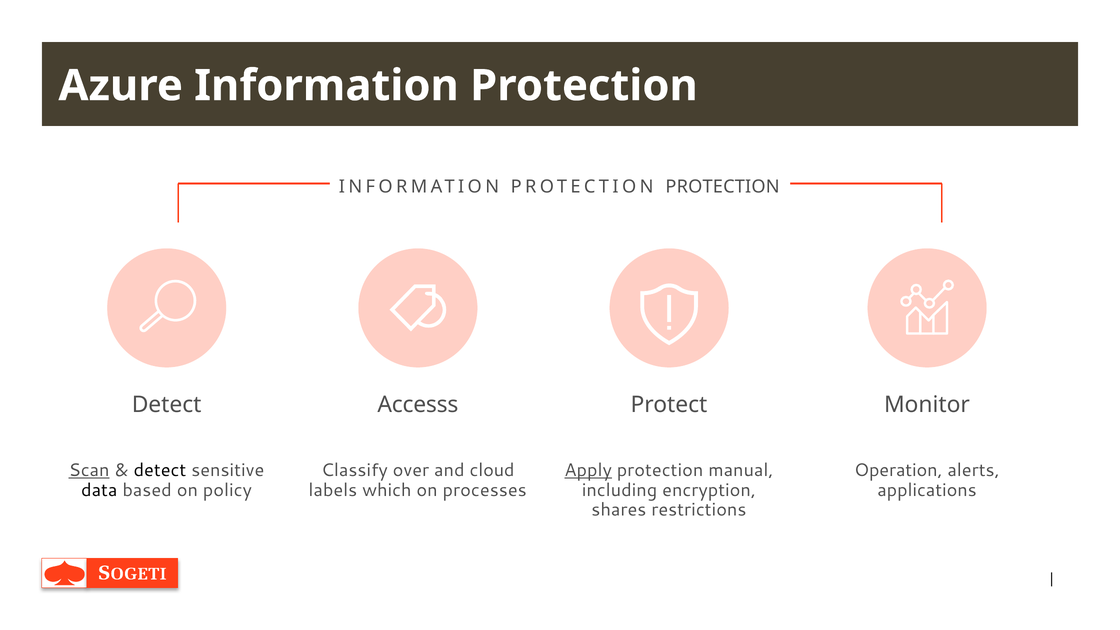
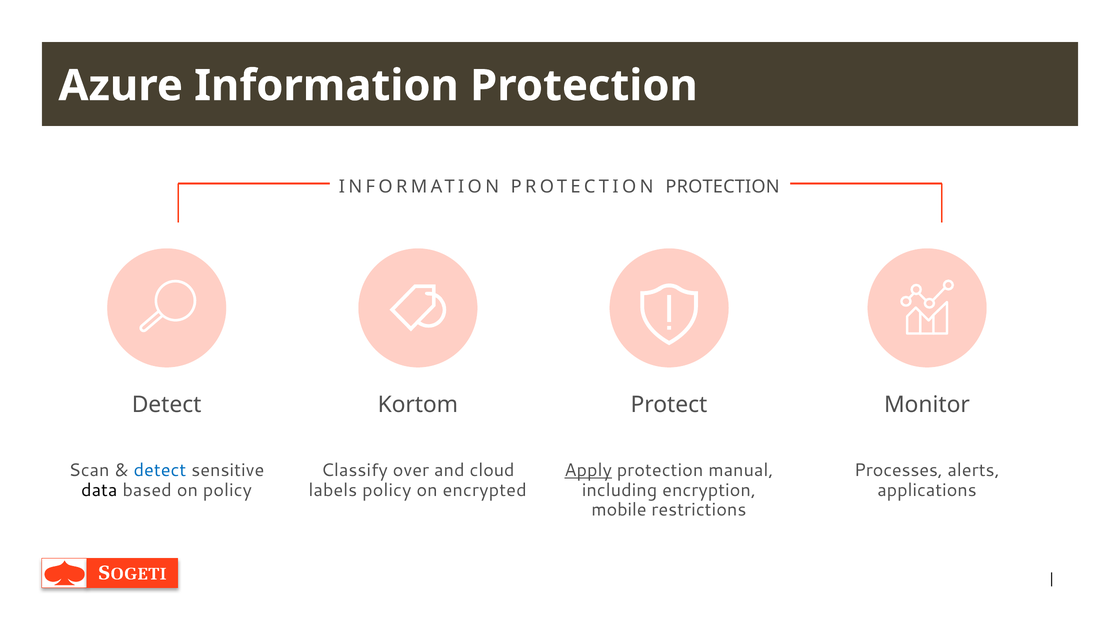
Accesss: Accesss -> Kortom
Scan underline: present -> none
detect at (160, 470) colour: black -> blue
Operation: Operation -> Processes
labels which: which -> policy
processes: processes -> encrypted
shares: shares -> mobile
